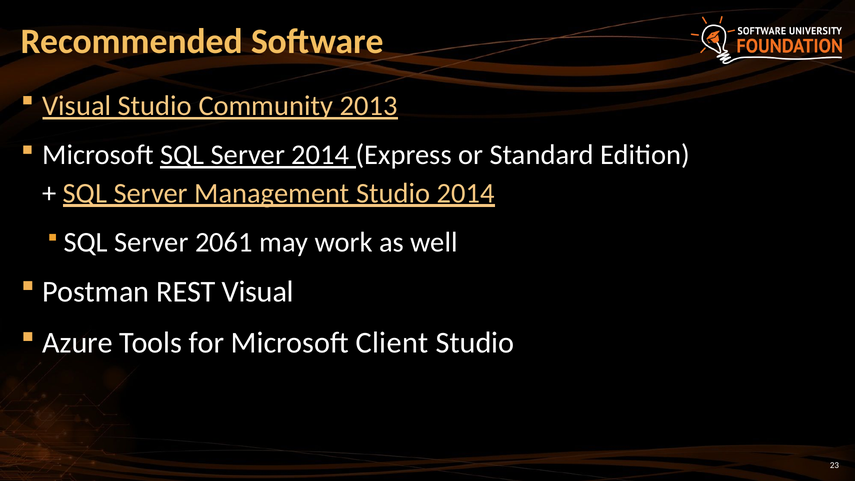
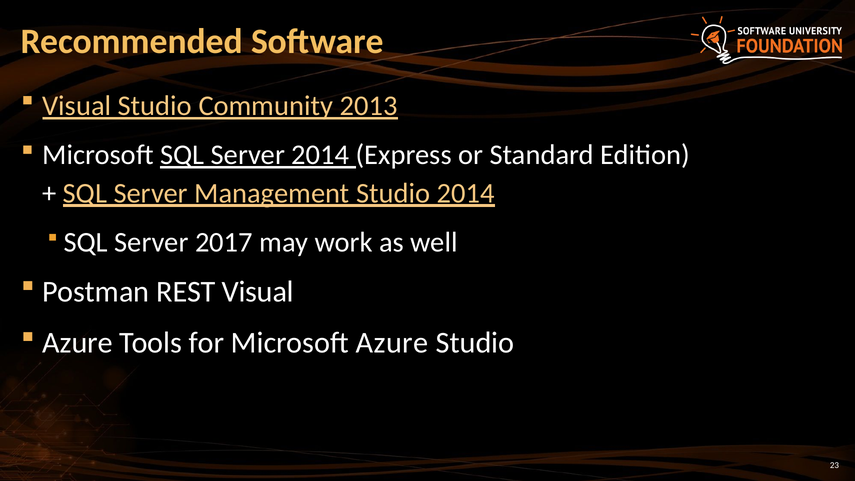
2061: 2061 -> 2017
Microsoft Client: Client -> Azure
